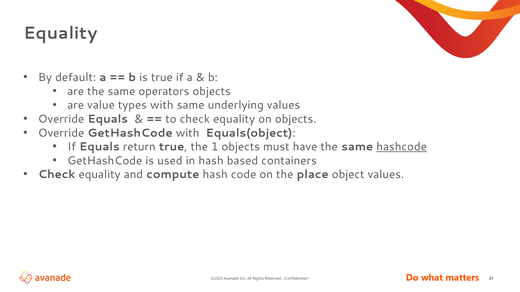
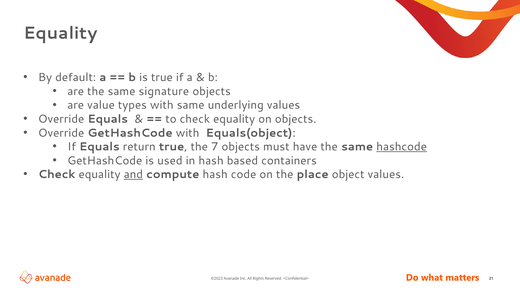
operators: operators -> signature
1: 1 -> 7
and underline: none -> present
